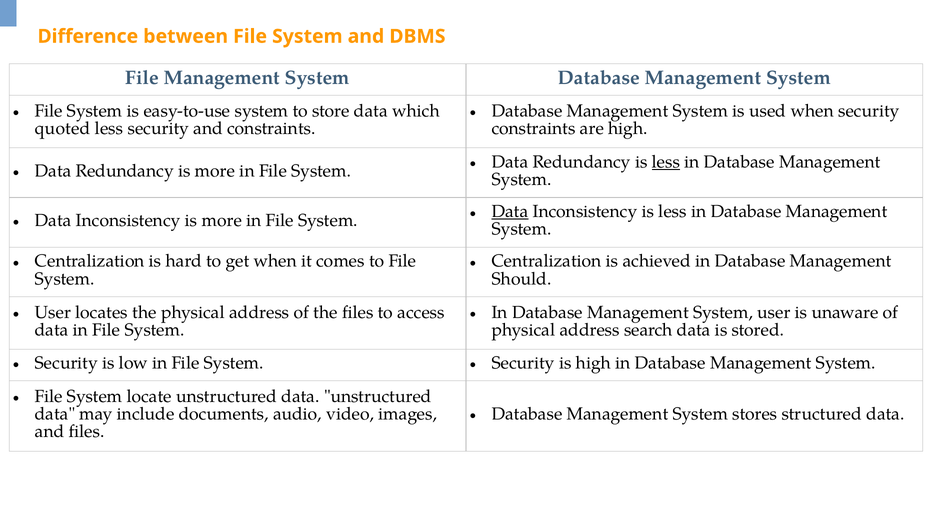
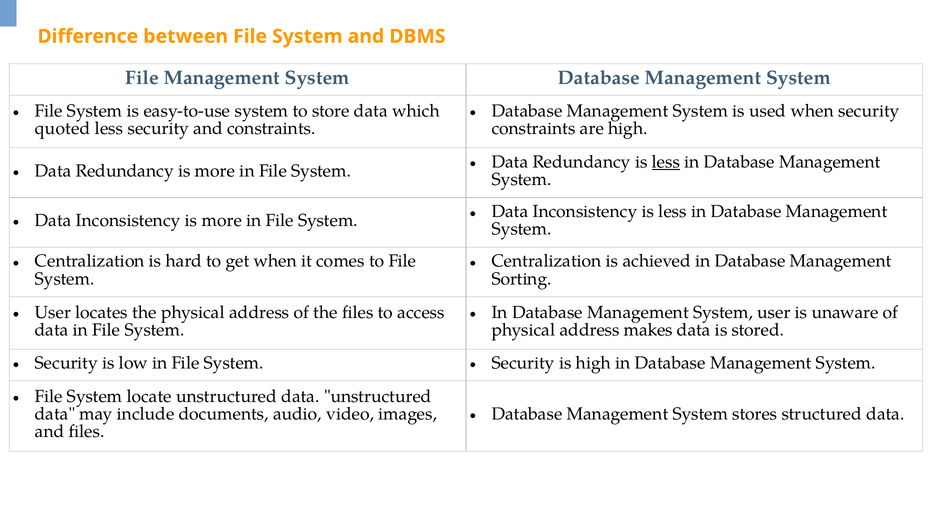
Data at (510, 212) underline: present -> none
Should: Should -> Sorting
search: search -> makes
